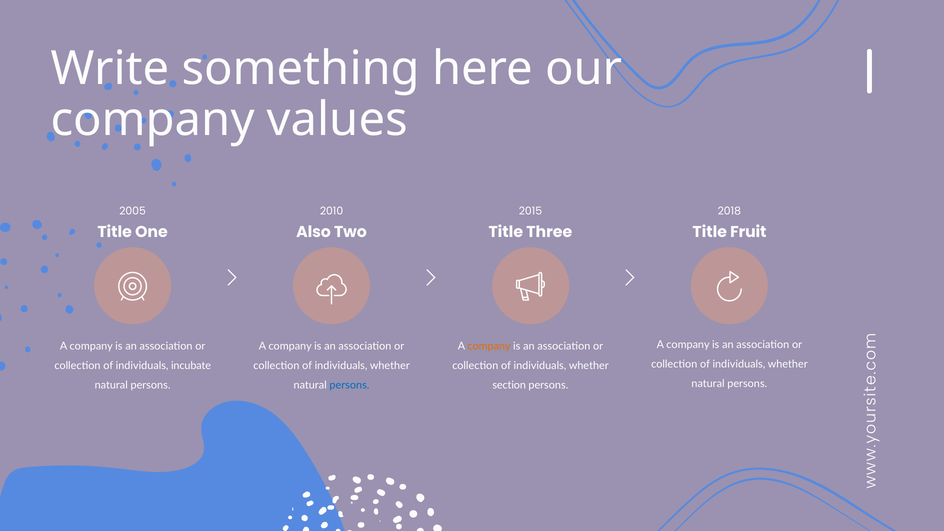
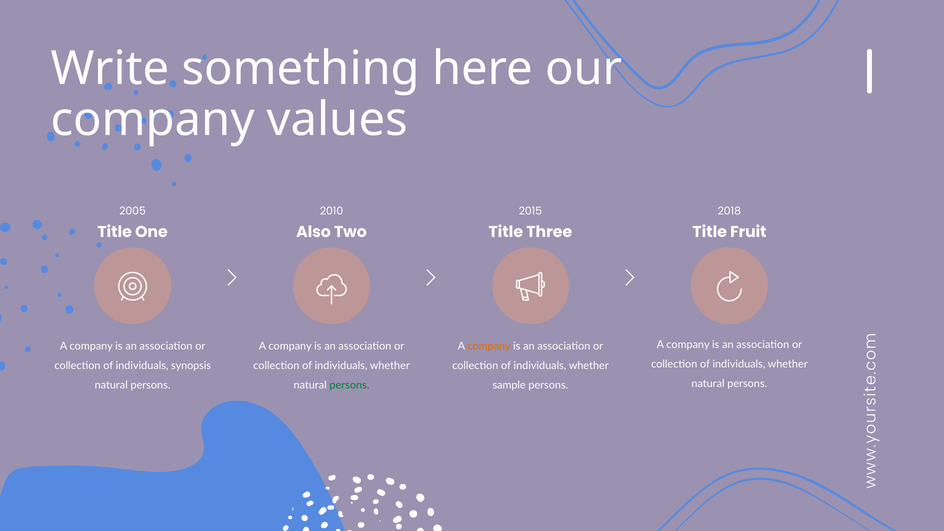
incubate: incubate -> synopsis
persons at (349, 385) colour: blue -> green
section: section -> sample
